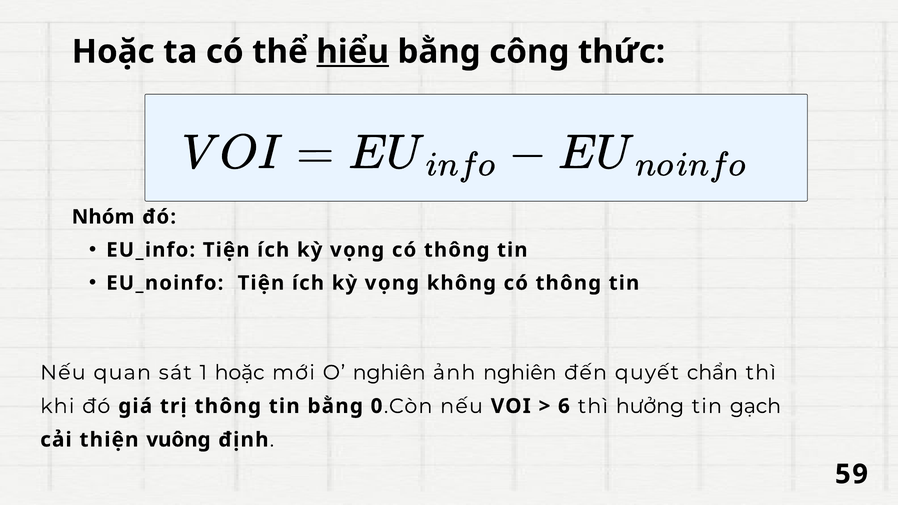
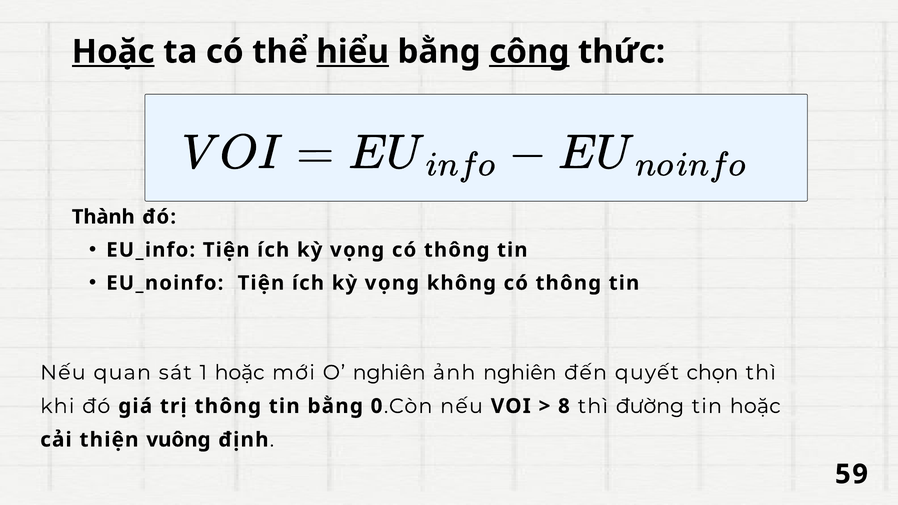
Hoặc at (113, 52) underline: none -> present
công underline: none -> present
Nhóm: Nhóm -> Thành
chẩn: chẩn -> chọn
6: 6 -> 8
hưởng: hưởng -> đường
tin gạch: gạch -> hoặc
